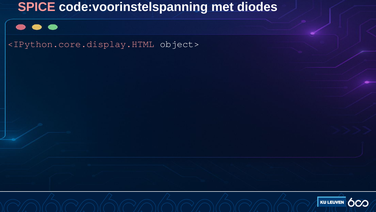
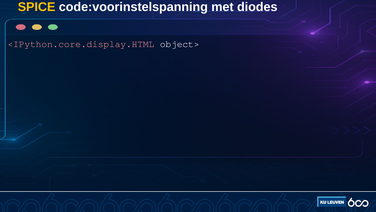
SPICE colour: pink -> yellow
